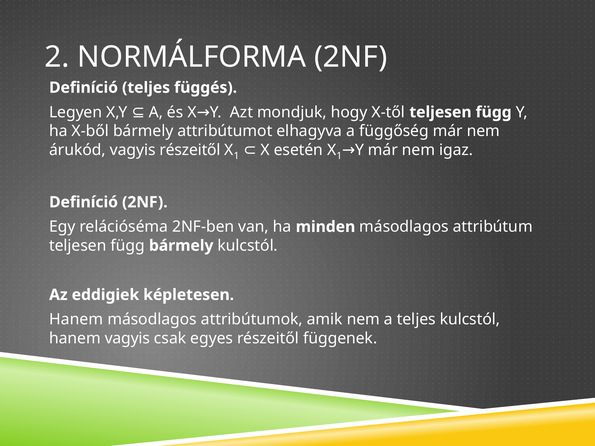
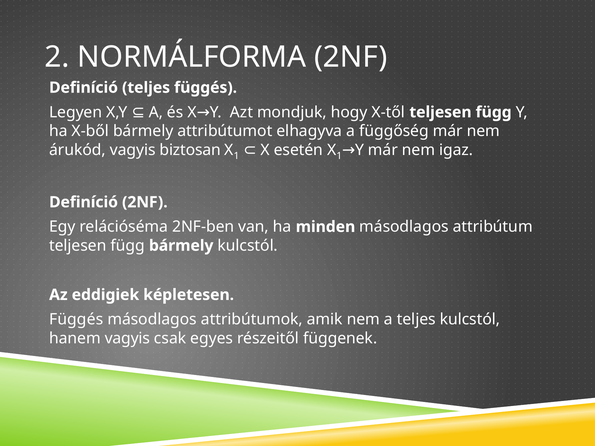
vagyis részeitől: részeitől -> biztosan
Hanem at (76, 320): Hanem -> Függés
